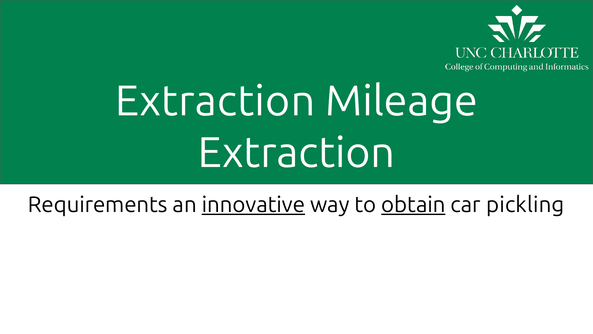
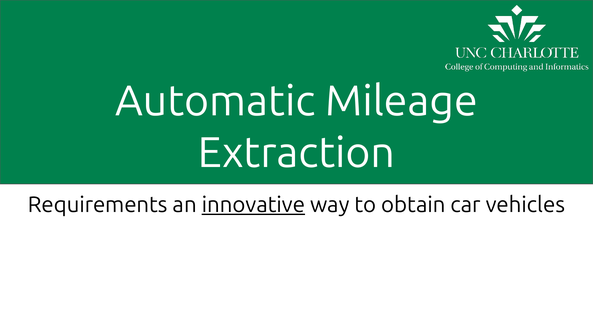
Extraction at (215, 101): Extraction -> Automatic
obtain underline: present -> none
pickling: pickling -> vehicles
